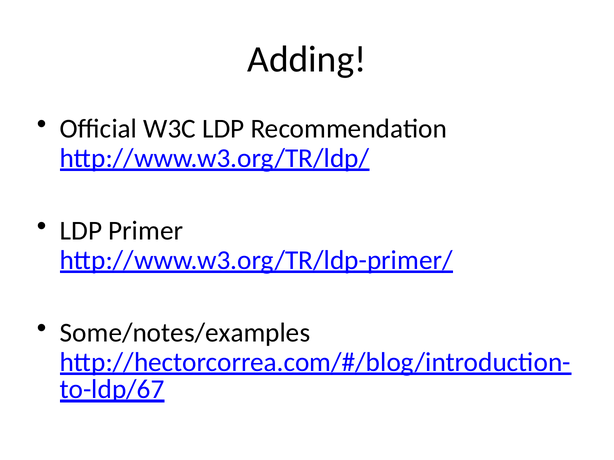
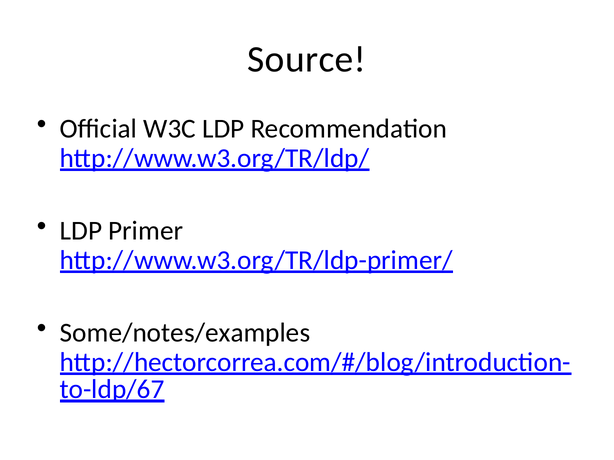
Adding: Adding -> Source
